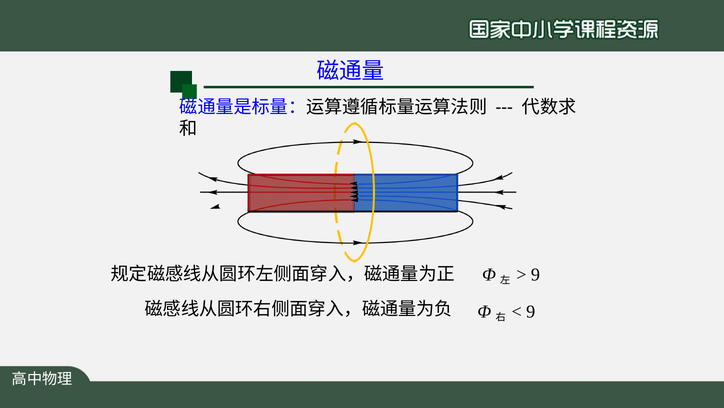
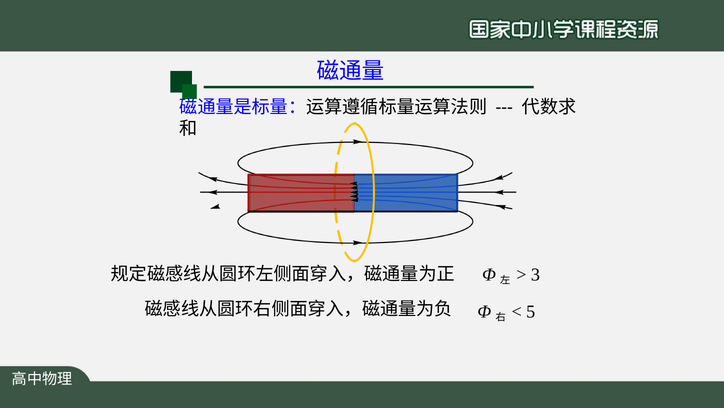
9 at (535, 274): 9 -> 3
9 at (531, 311): 9 -> 5
